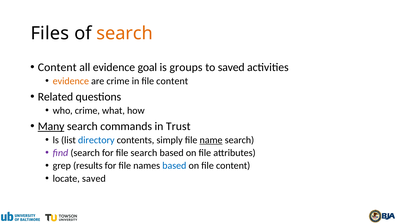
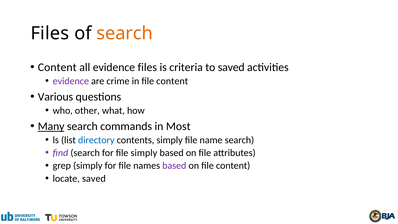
evidence goal: goal -> files
groups: groups -> criteria
evidence at (71, 81) colour: orange -> purple
Related: Related -> Various
who crime: crime -> other
Trust: Trust -> Most
name underline: present -> none
file search: search -> simply
grep results: results -> simply
based at (174, 166) colour: blue -> purple
